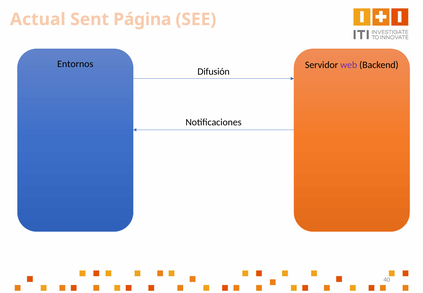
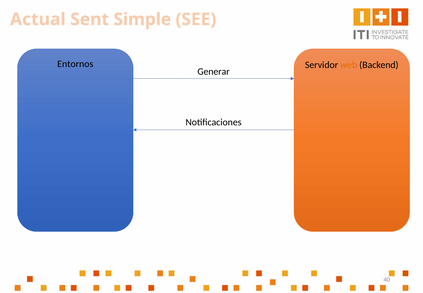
Página: Página -> Simple
web colour: purple -> orange
Difusión: Difusión -> Generar
